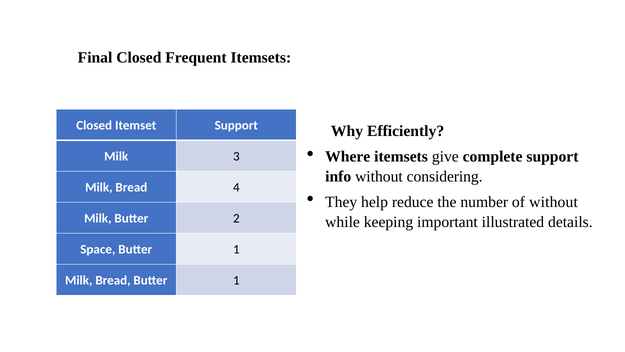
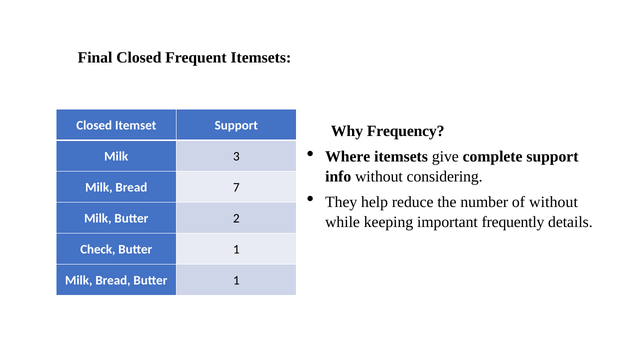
Efficiently: Efficiently -> Frequency
4: 4 -> 7
illustrated: illustrated -> frequently
Space: Space -> Check
